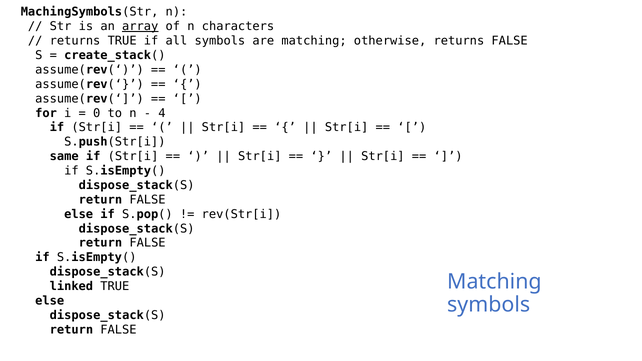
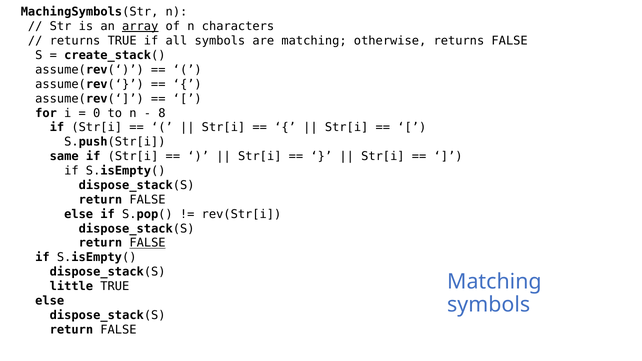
4: 4 -> 8
FALSE at (148, 243) underline: none -> present
linked: linked -> little
